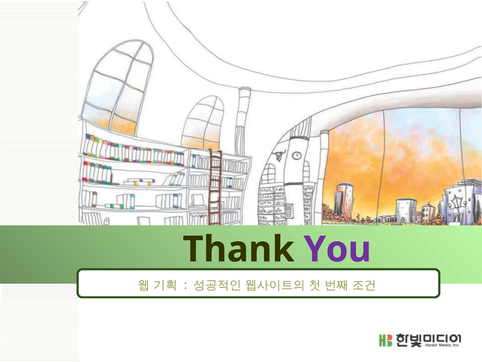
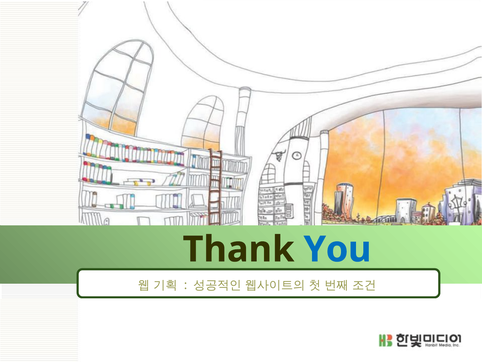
You colour: purple -> blue
